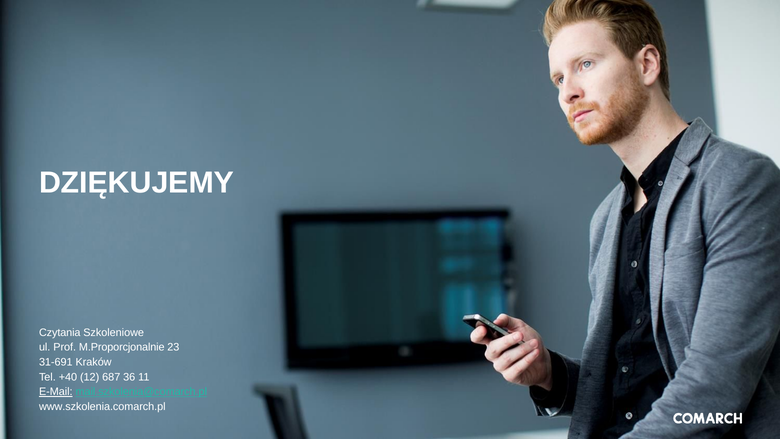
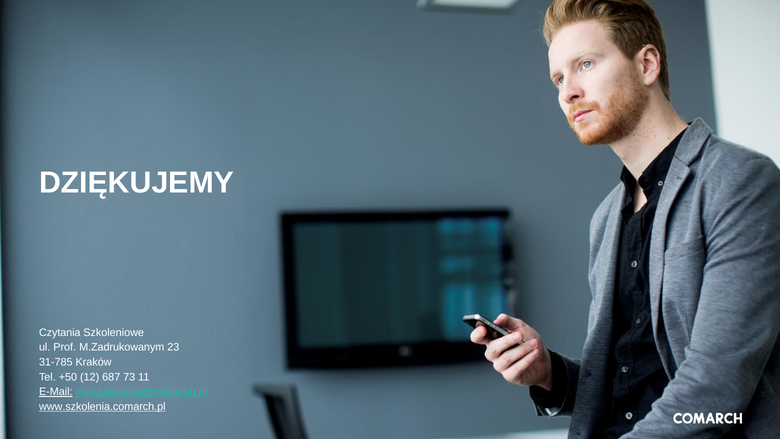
M.Proporcjonalnie: M.Proporcjonalnie -> M.Zadrukowanym
31-691: 31-691 -> 31-785
+40: +40 -> +50
36: 36 -> 73
www.szkolenia.comarch.pl underline: none -> present
